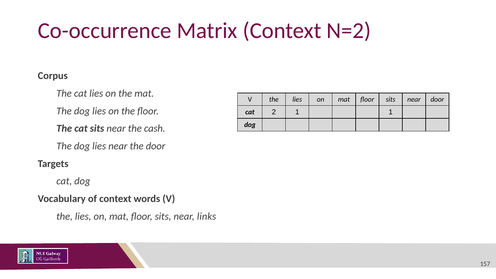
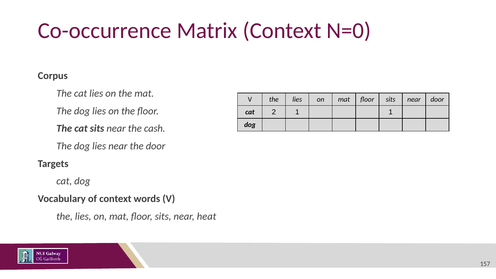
N=2: N=2 -> N=0
links: links -> heat
